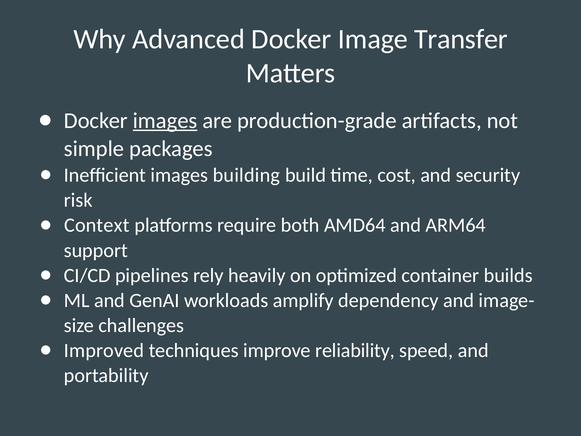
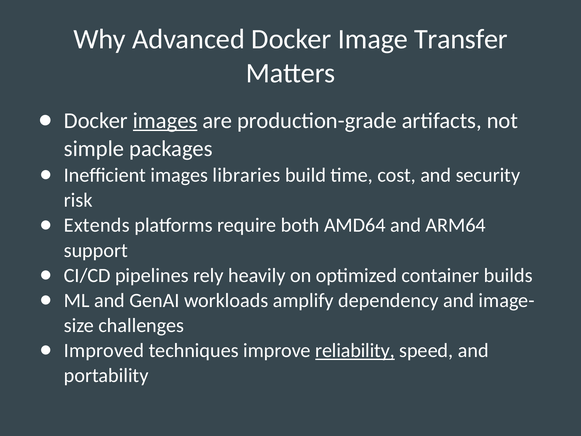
building: building -> libraries
Context: Context -> Extends
reliability underline: none -> present
